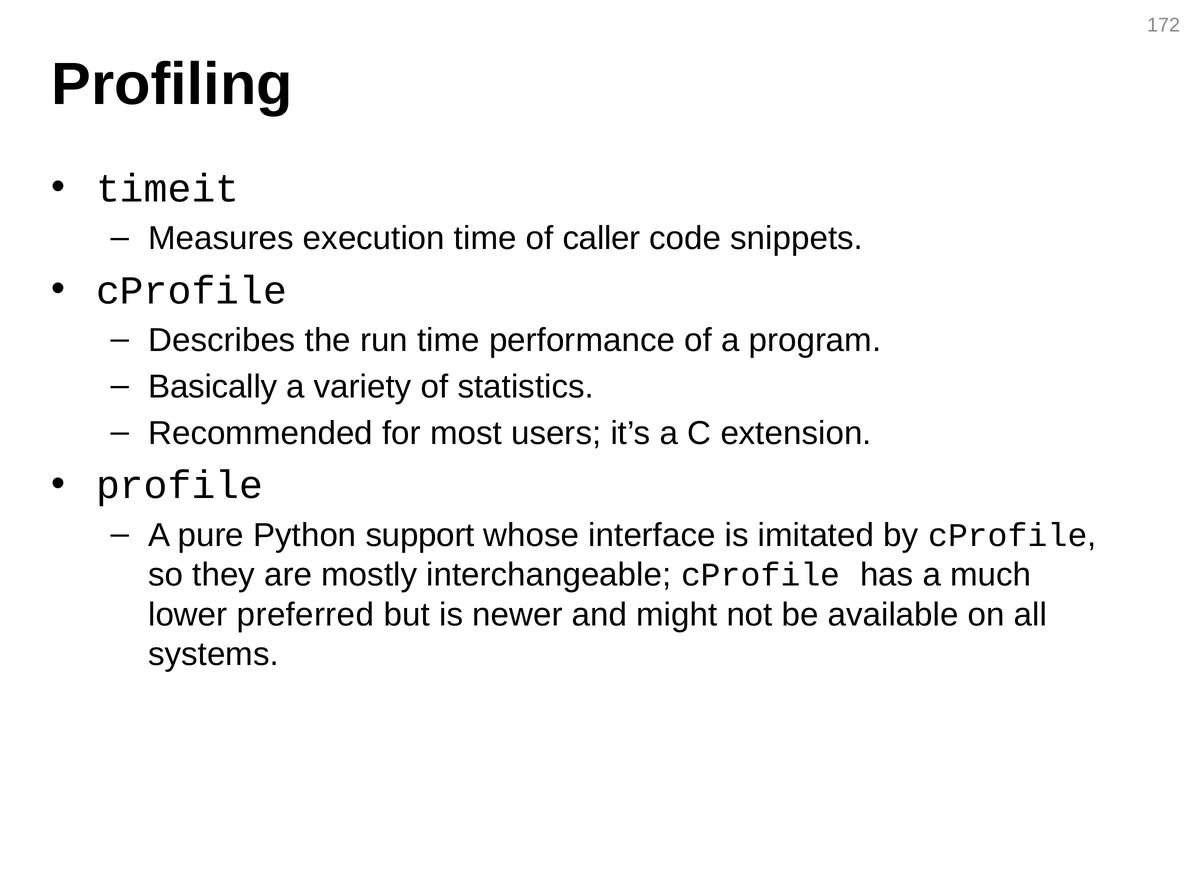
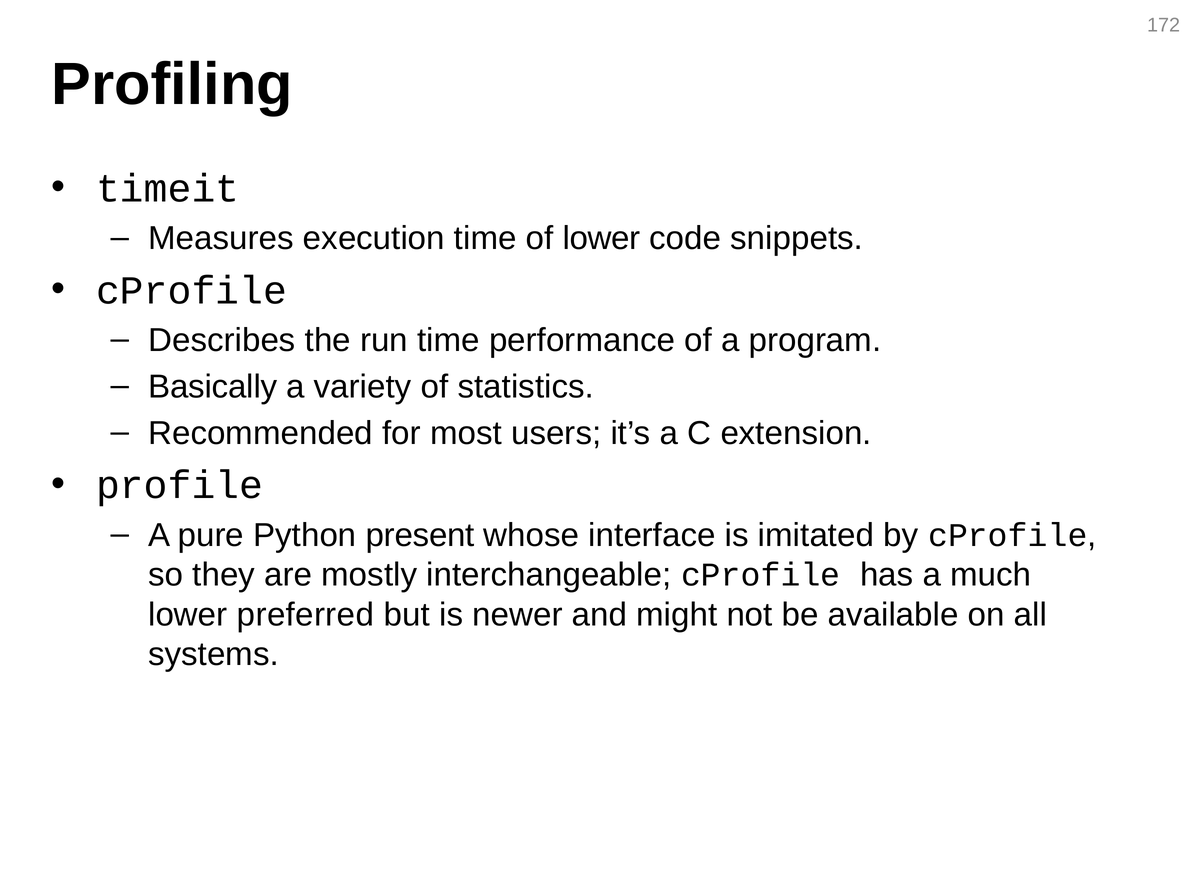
of caller: caller -> lower
support: support -> present
